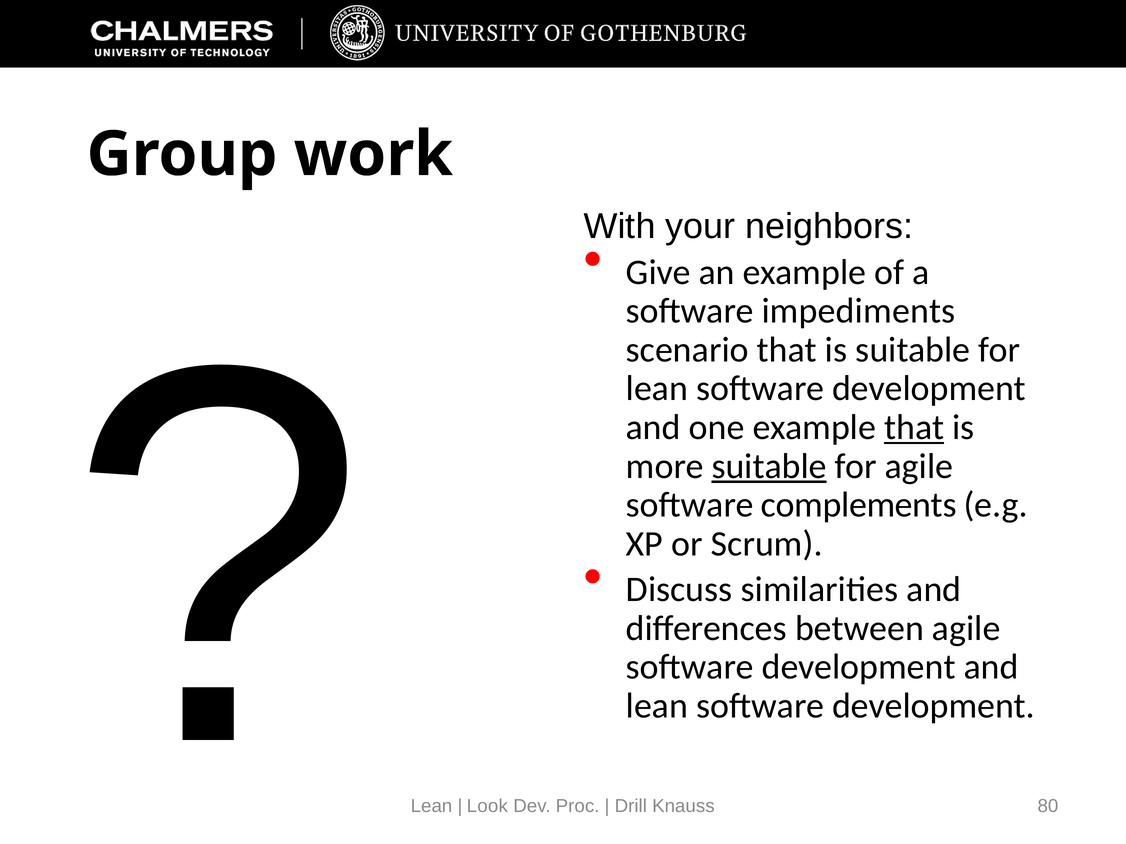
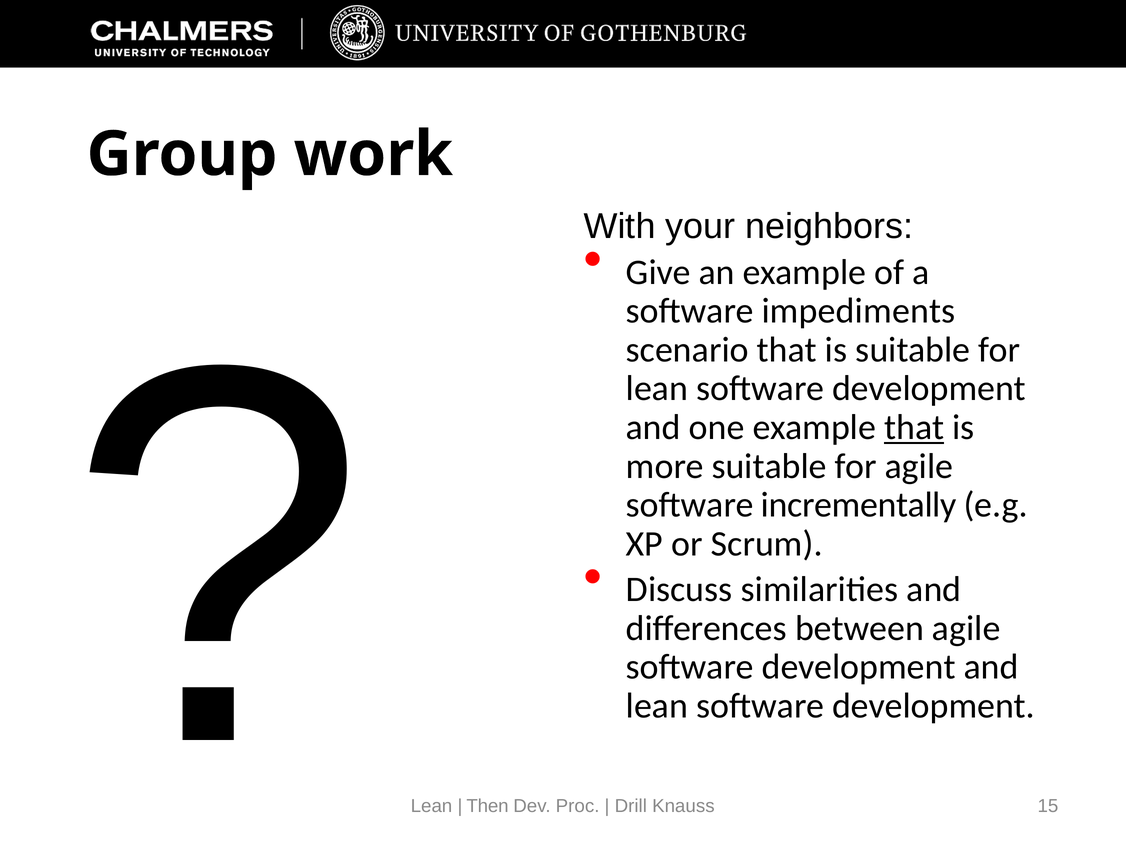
suitable at (769, 467) underline: present -> none
complements: complements -> incrementally
Look: Look -> Then
80: 80 -> 15
